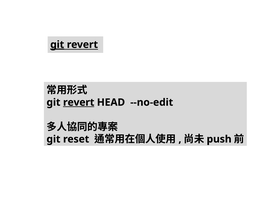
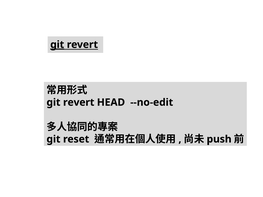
revert at (79, 102) underline: present -> none
